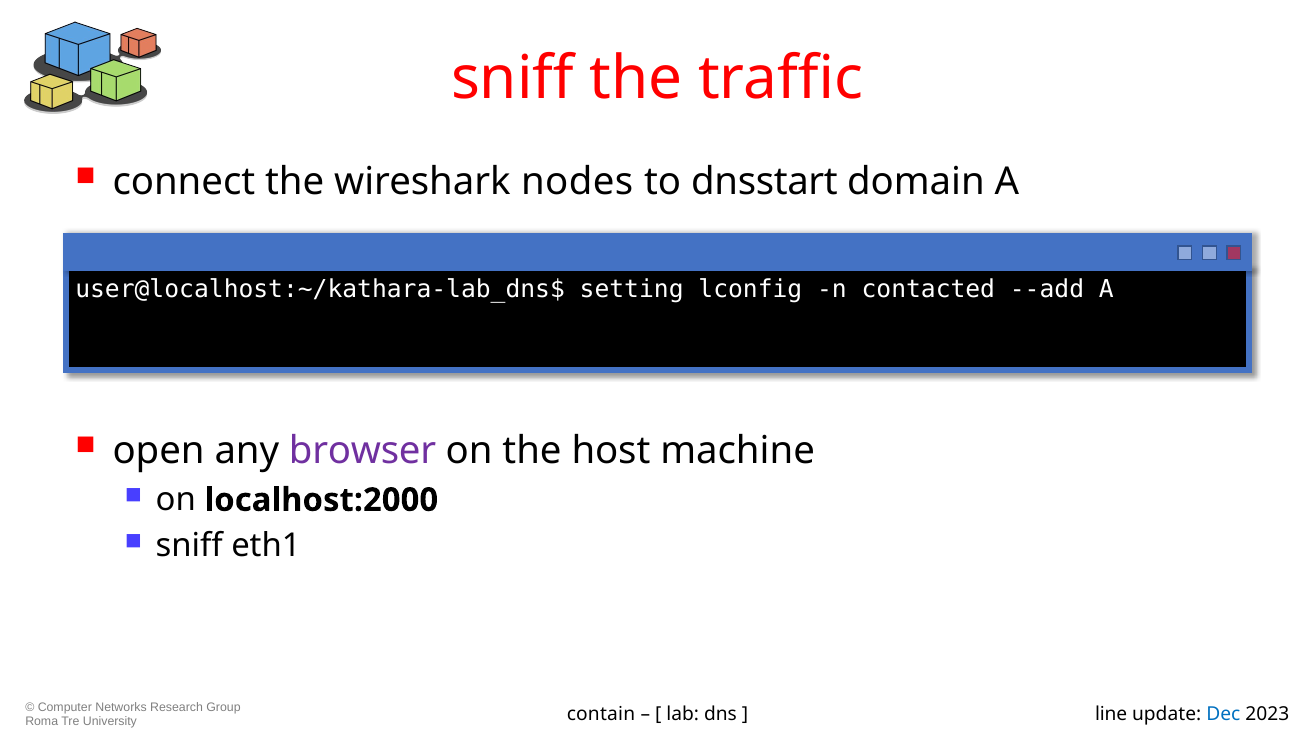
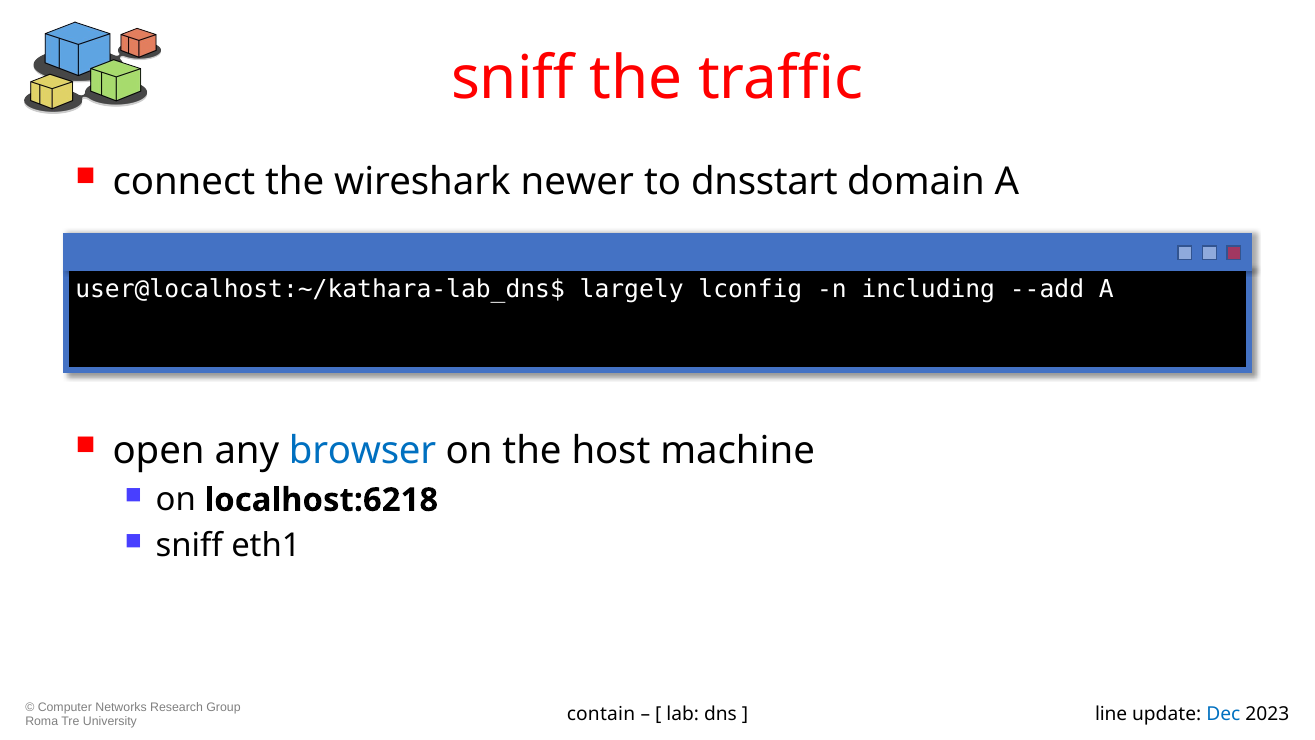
nodes: nodes -> newer
setting: setting -> largely
contacted: contacted -> including
browser colour: purple -> blue
localhost:2000: localhost:2000 -> localhost:6218
